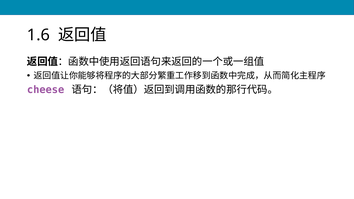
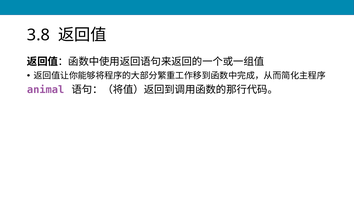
1.6: 1.6 -> 3.8
cheese: cheese -> animal
